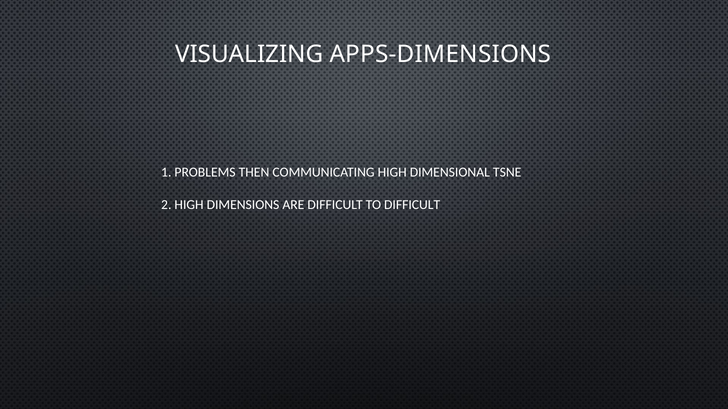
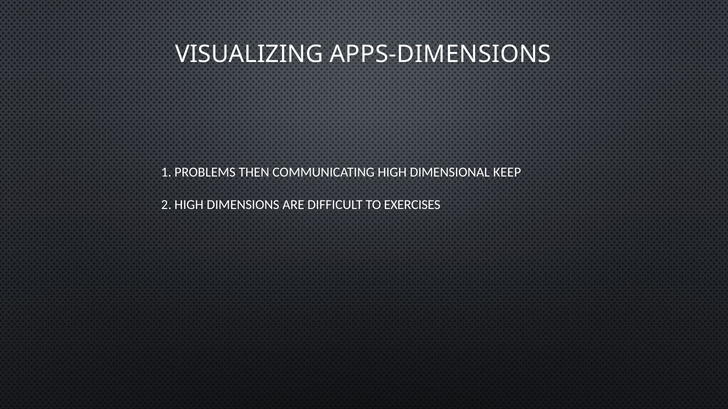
TSNE: TSNE -> KEEP
TO DIFFICULT: DIFFICULT -> EXERCISES
